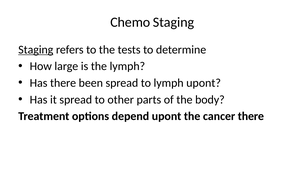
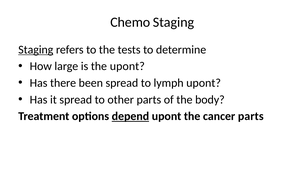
the lymph: lymph -> upont
depend underline: none -> present
cancer there: there -> parts
